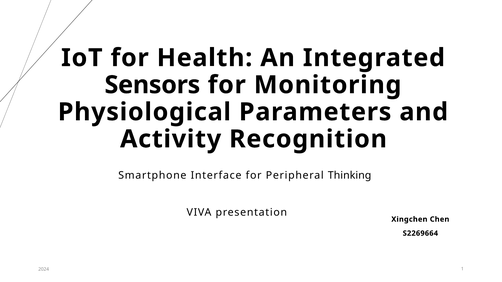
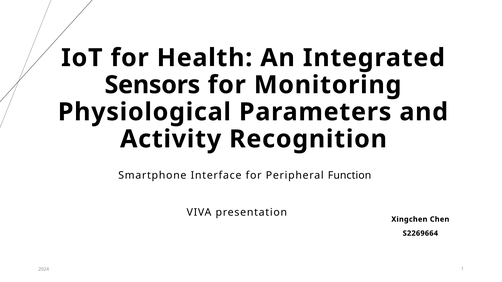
Thinking: Thinking -> Function
